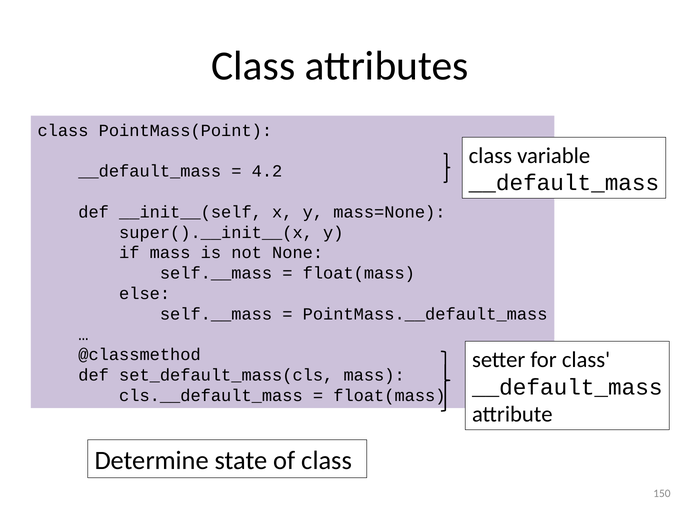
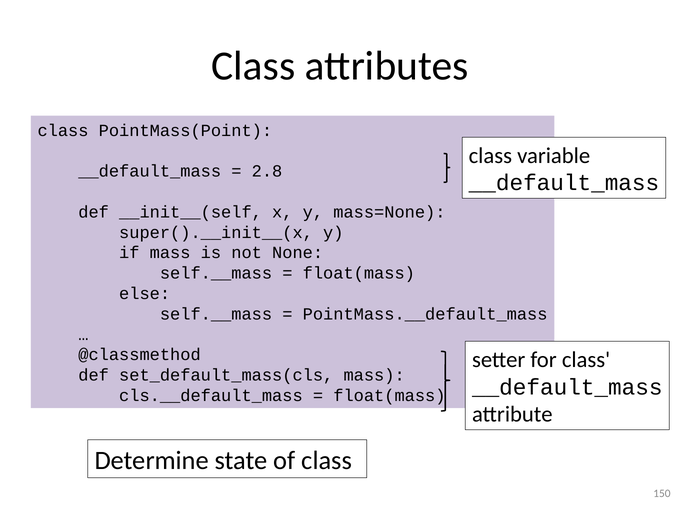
4.2: 4.2 -> 2.8
